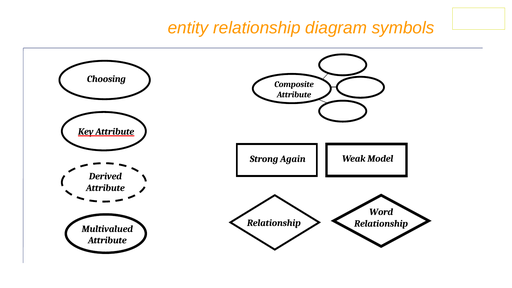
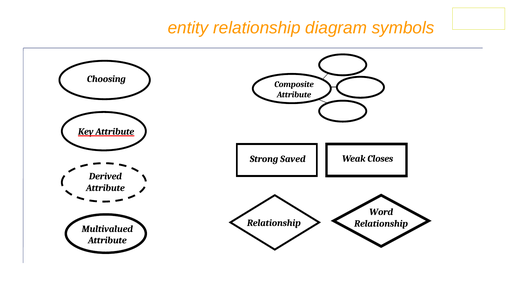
Model: Model -> Closes
Again: Again -> Saved
